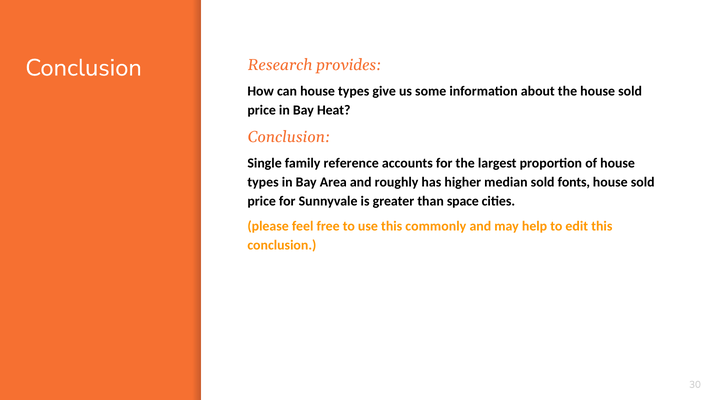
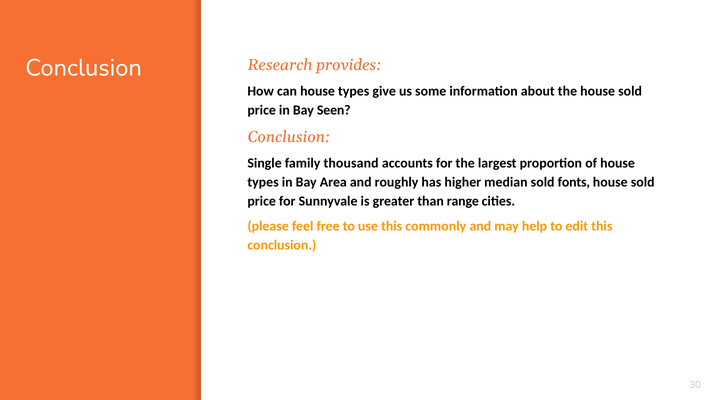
Heat: Heat -> Seen
reference: reference -> thousand
space: space -> range
